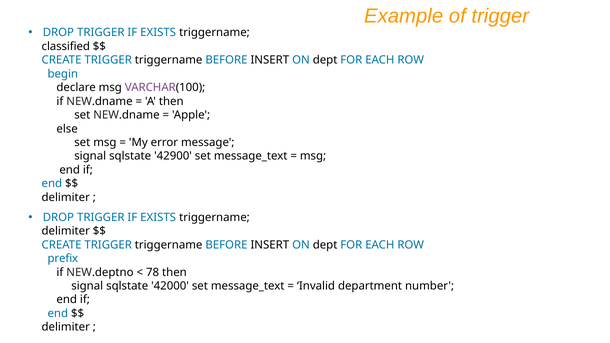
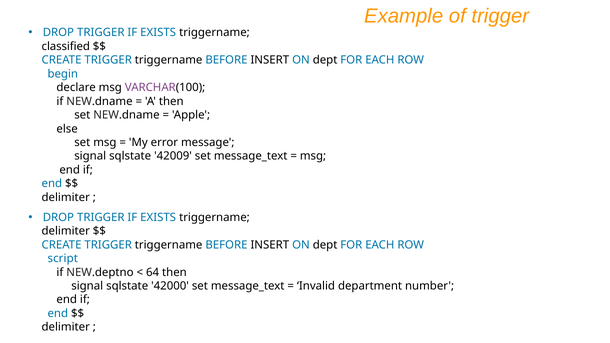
42900: 42900 -> 42009
prefix: prefix -> script
78: 78 -> 64
